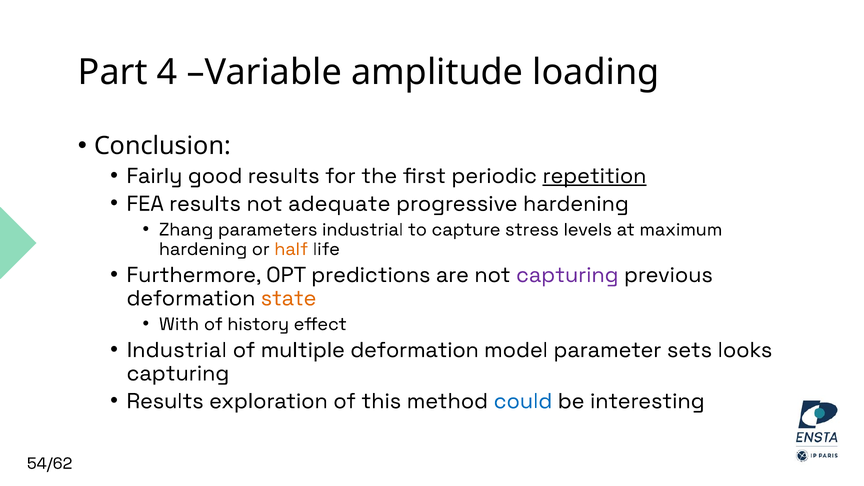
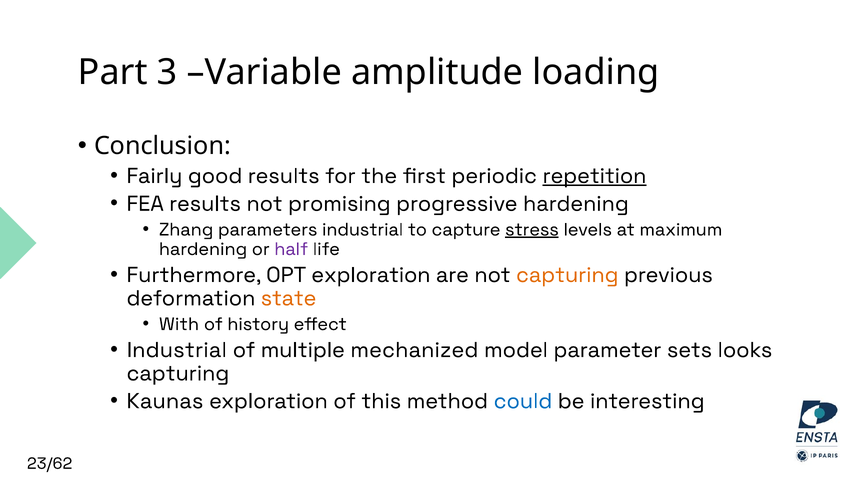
4: 4 -> 3
adequate: adequate -> promising
stress underline: none -> present
half colour: orange -> purple
OPT predictions: predictions -> exploration
capturing at (567, 275) colour: purple -> orange
multiple deformation: deformation -> mechanized
Results at (165, 401): Results -> Kaunas
54/62: 54/62 -> 23/62
